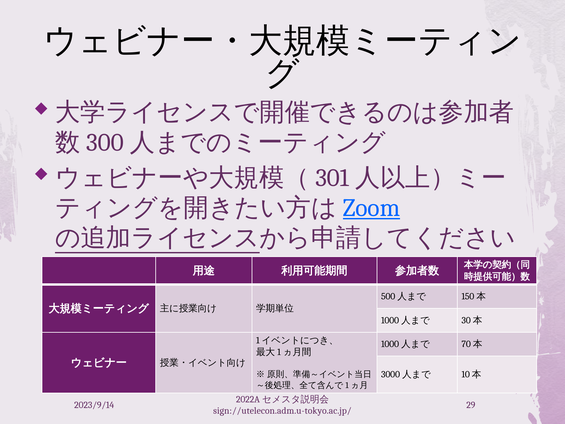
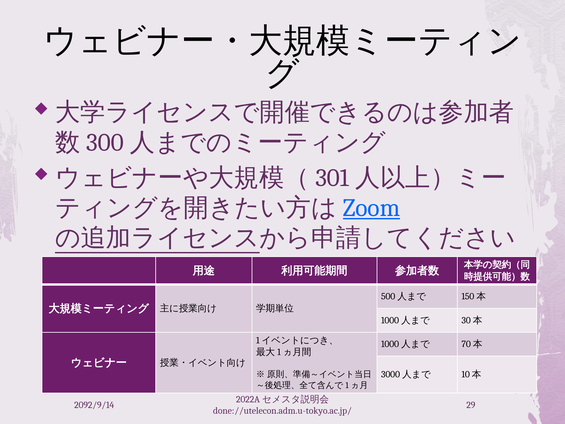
2023/9/14: 2023/9/14 -> 2092/9/14
sign://utelecon.adm.u-tokyo.ac.jp/: sign://utelecon.adm.u-tokyo.ac.jp/ -> done://utelecon.adm.u-tokyo.ac.jp/
